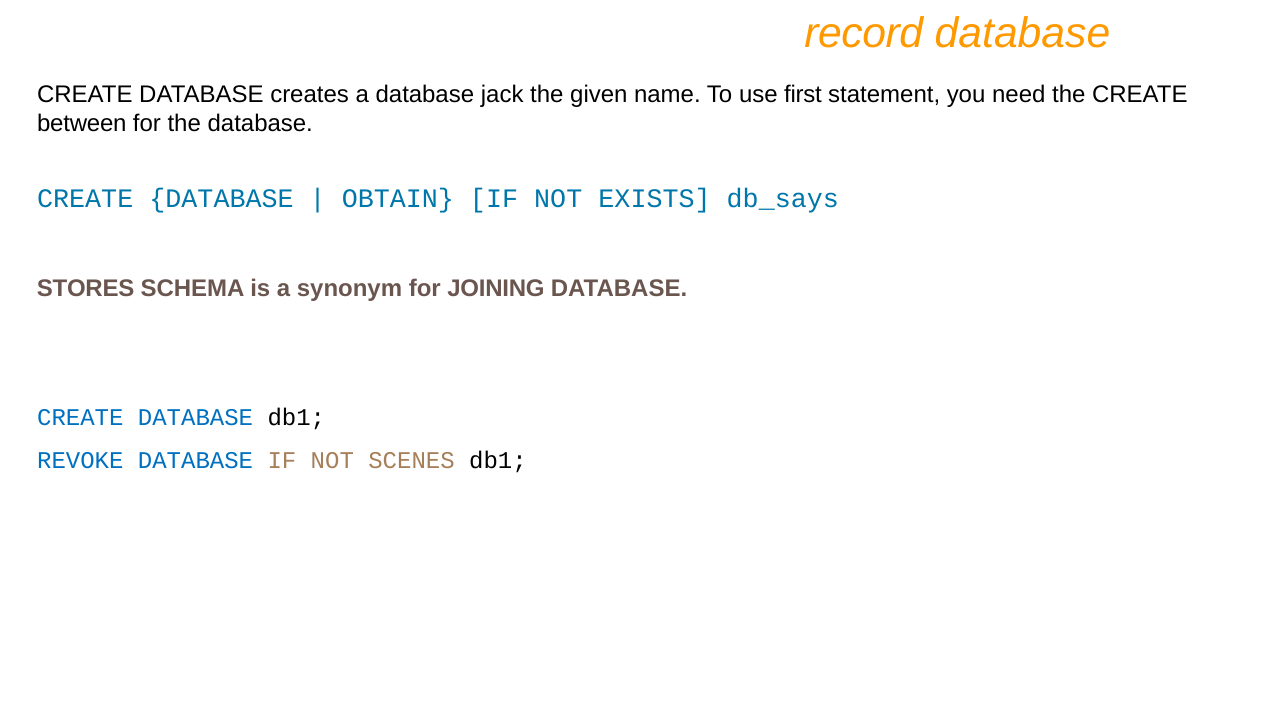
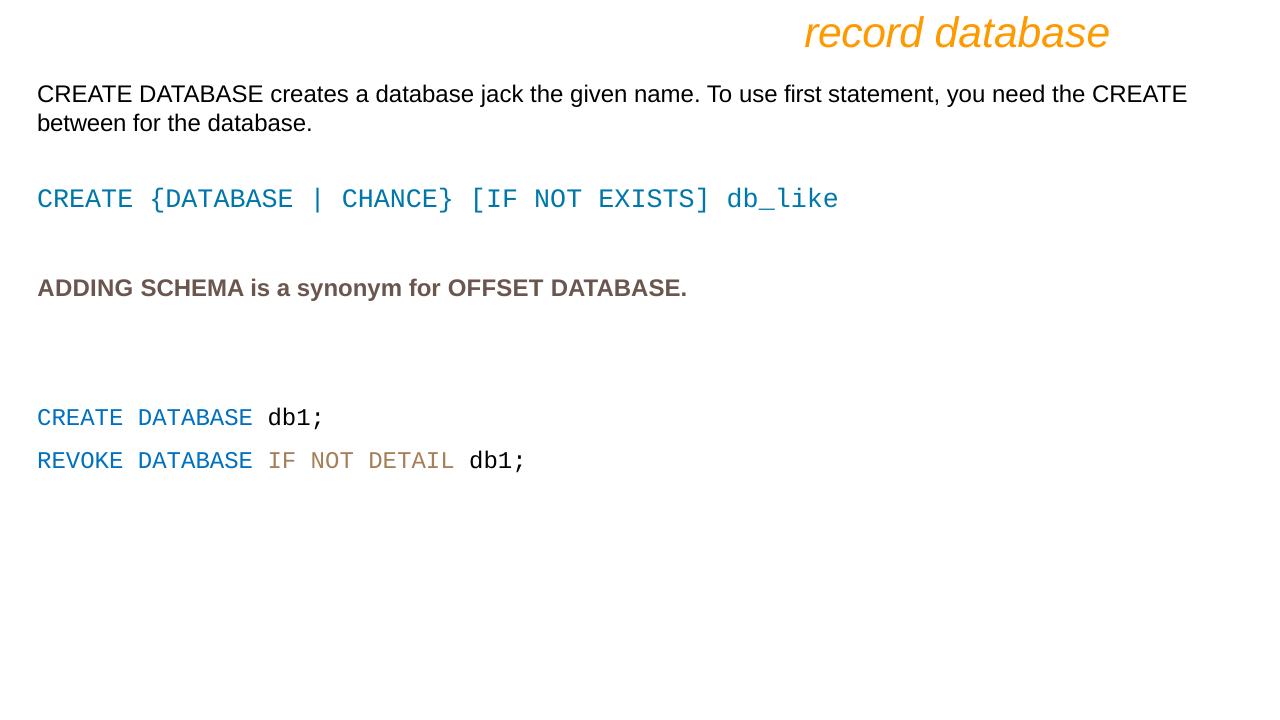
OBTAIN: OBTAIN -> CHANCE
db_says: db_says -> db_like
STORES: STORES -> ADDING
JOINING: JOINING -> OFFSET
SCENES: SCENES -> DETAIL
